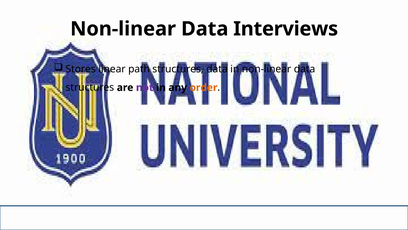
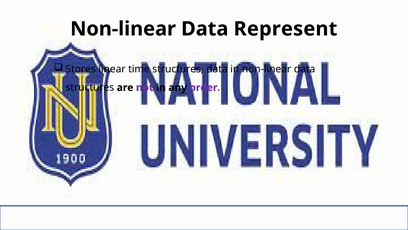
Interviews: Interviews -> Represent
path: path -> time
order colour: orange -> purple
